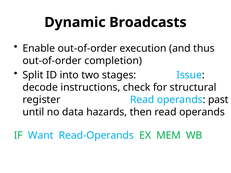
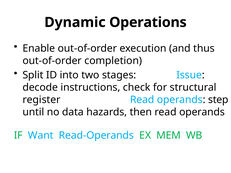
Broadcasts: Broadcasts -> Operations
past: past -> step
